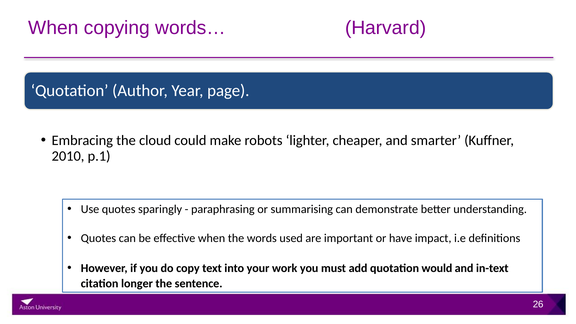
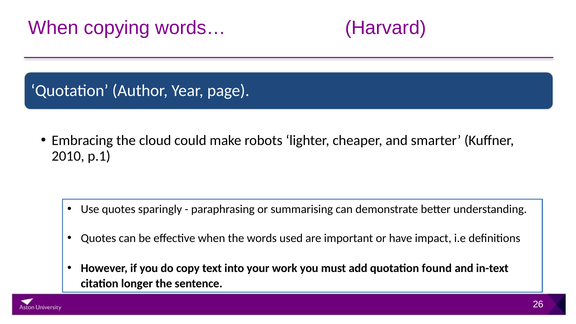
would: would -> found
